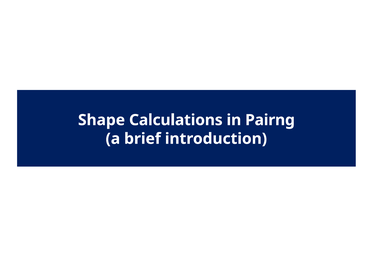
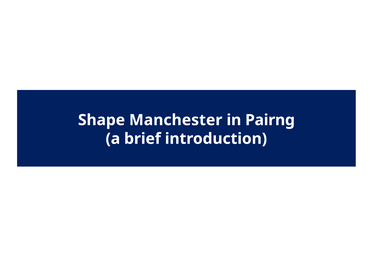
Calculations: Calculations -> Manchester
